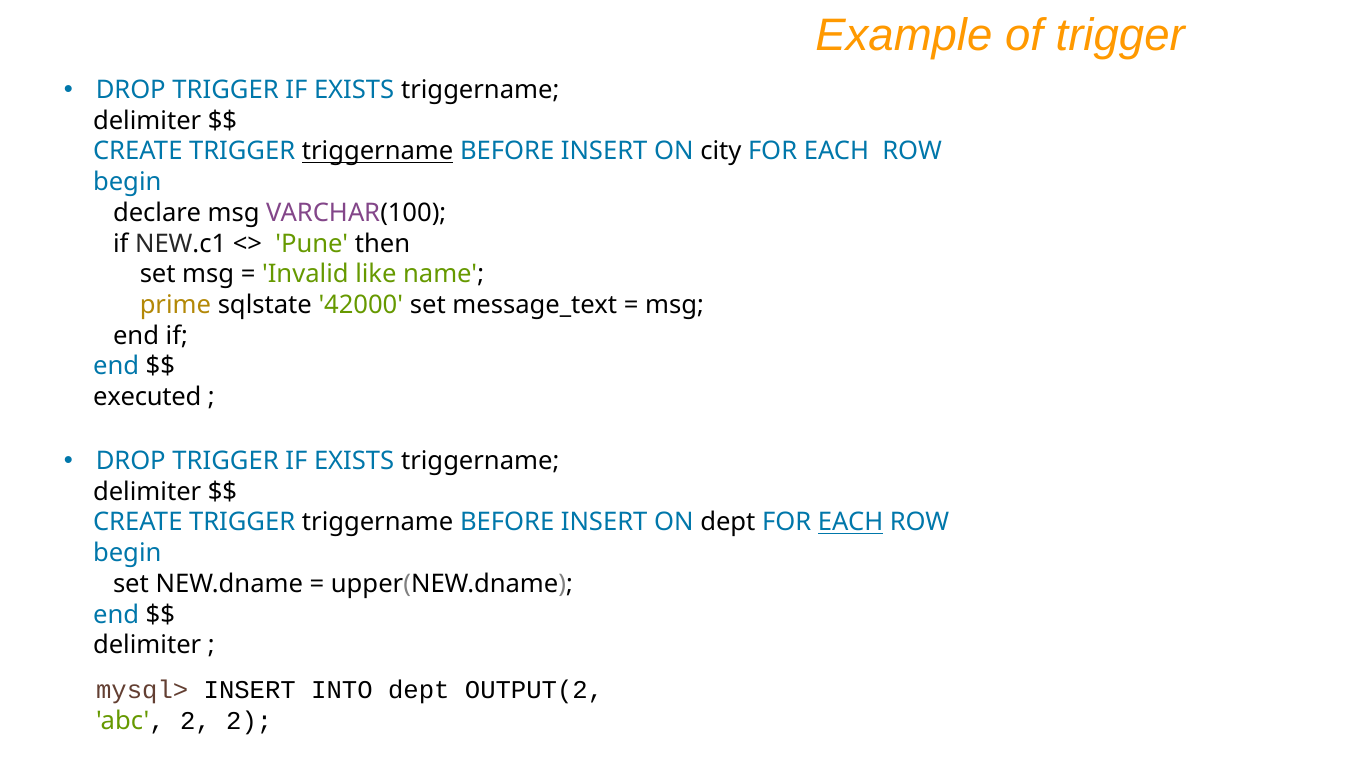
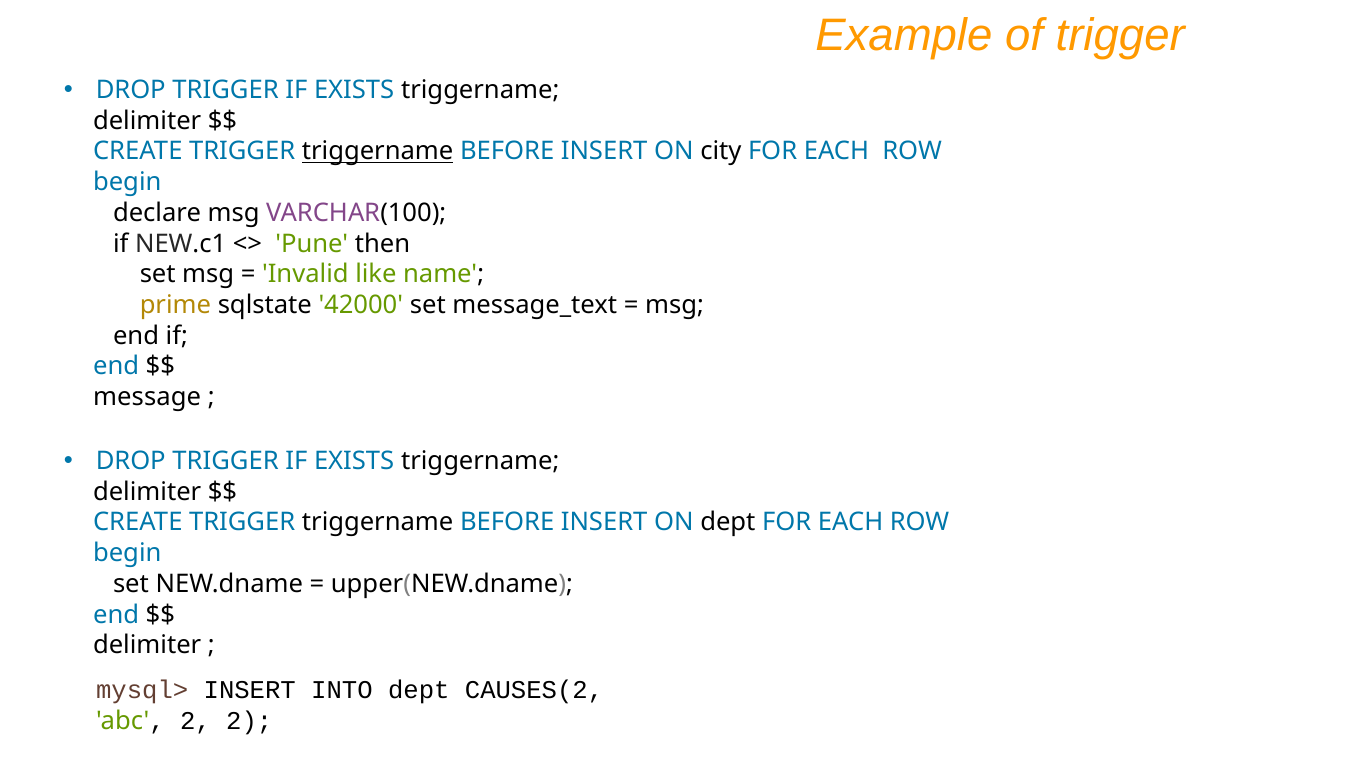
executed: executed -> message
EACH at (851, 523) underline: present -> none
OUTPUT(2: OUTPUT(2 -> CAUSES(2
